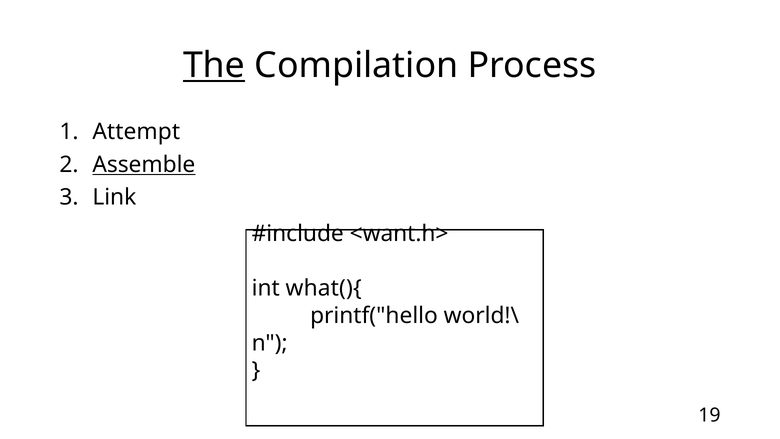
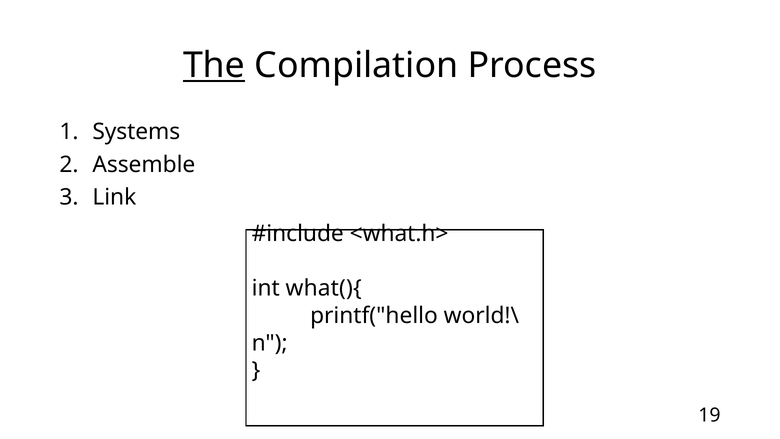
Attempt: Attempt -> Systems
Assemble underline: present -> none
<want.h>: <want.h> -> <what.h>
